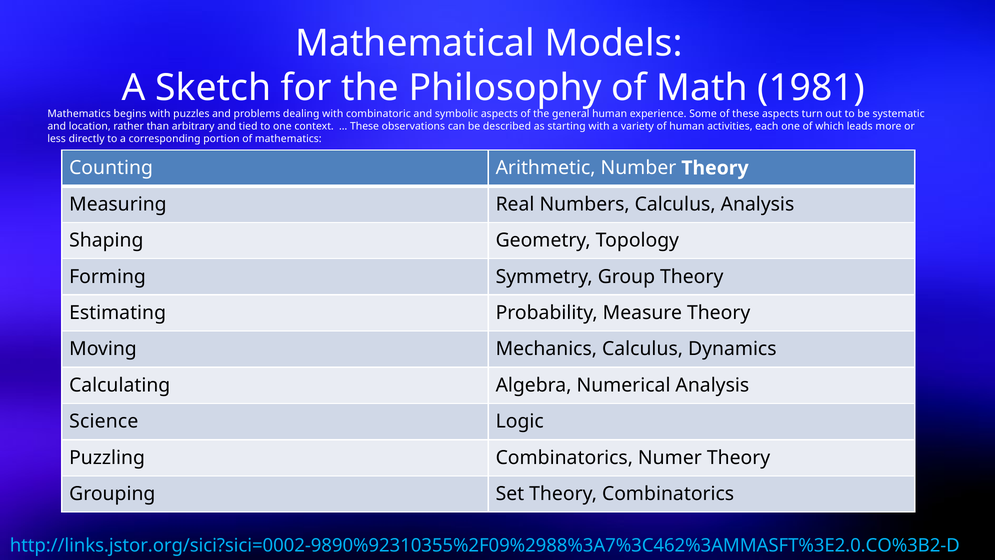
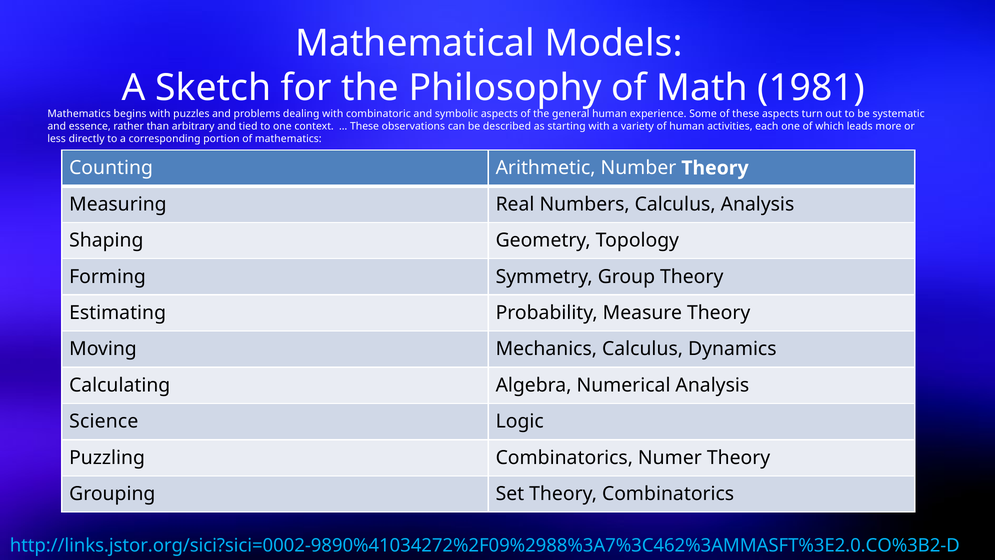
location: location -> essence
http://links.jstor.org/sici?sici=0002-9890%92310355%2F09%2988%3A7%3C462%3AMMASFT%3E2.0.CO%3B2-D: http://links.jstor.org/sici?sici=0002-9890%92310355%2F09%2988%3A7%3C462%3AMMASFT%3E2.0.CO%3B2-D -> http://links.jstor.org/sici?sici=0002-9890%41034272%2F09%2988%3A7%3C462%3AMMASFT%3E2.0.CO%3B2-D
